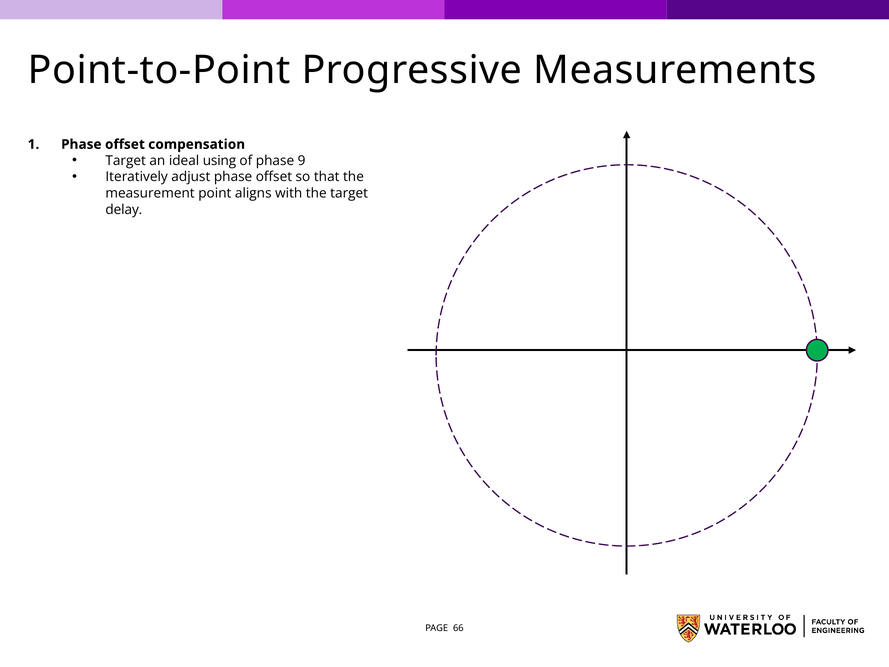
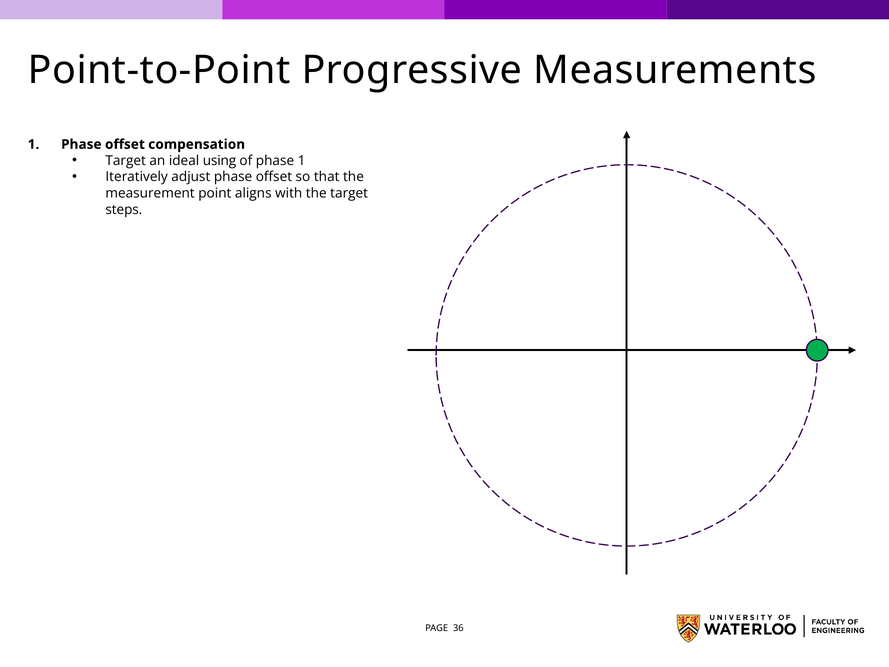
phase 9: 9 -> 1
delay: delay -> steps
66: 66 -> 36
